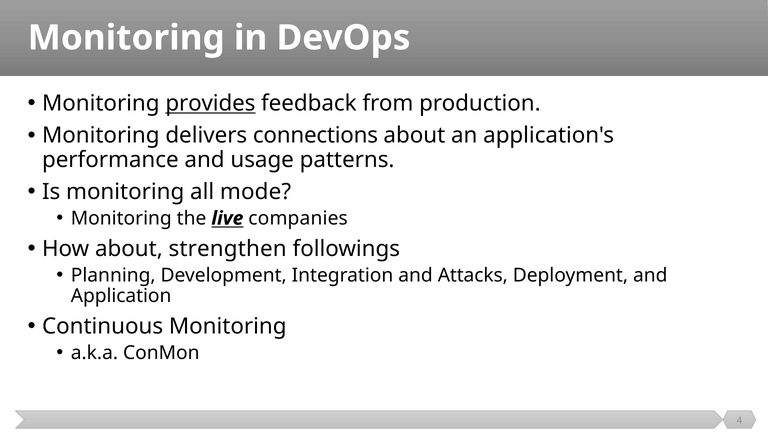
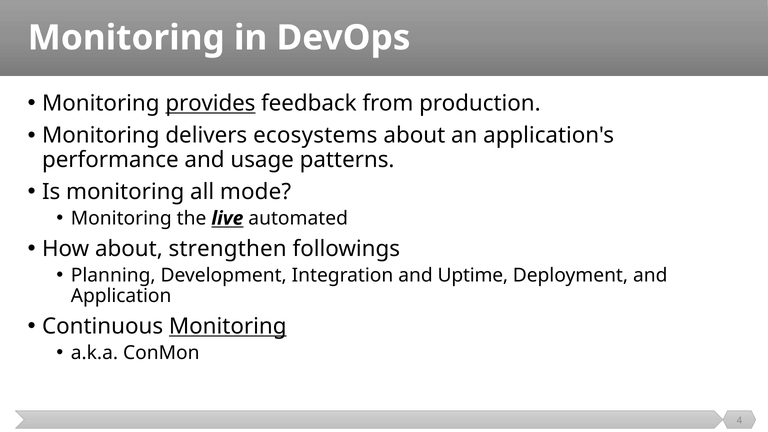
connections: connections -> ecosystems
companies: companies -> automated
Attacks: Attacks -> Uptime
Monitoring at (228, 326) underline: none -> present
